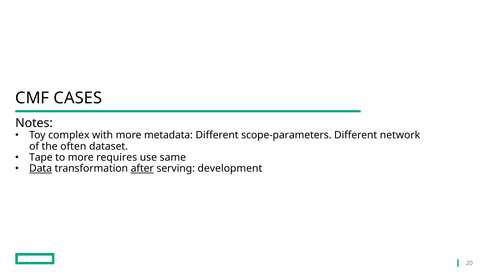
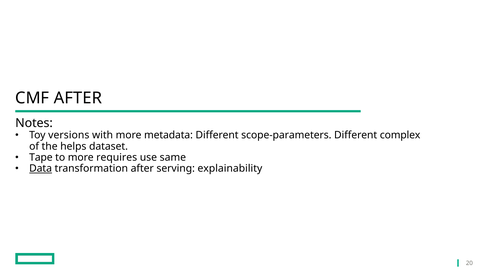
CMF CASES: CASES -> AFTER
complex: complex -> versions
network: network -> complex
often: often -> helps
after at (142, 169) underline: present -> none
development: development -> explainability
